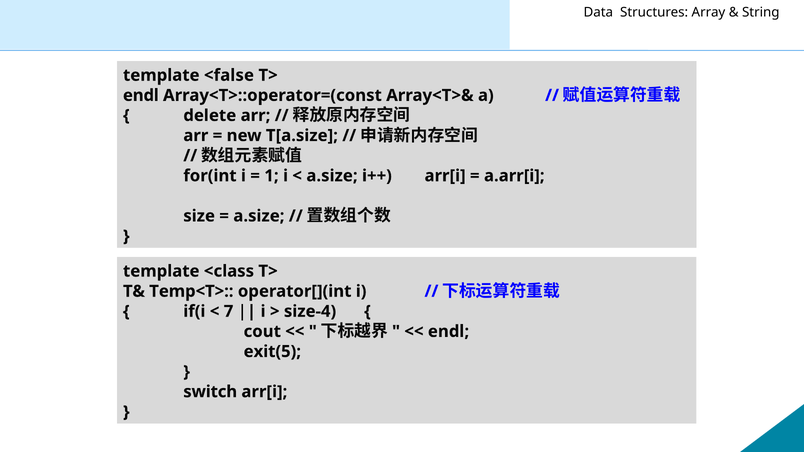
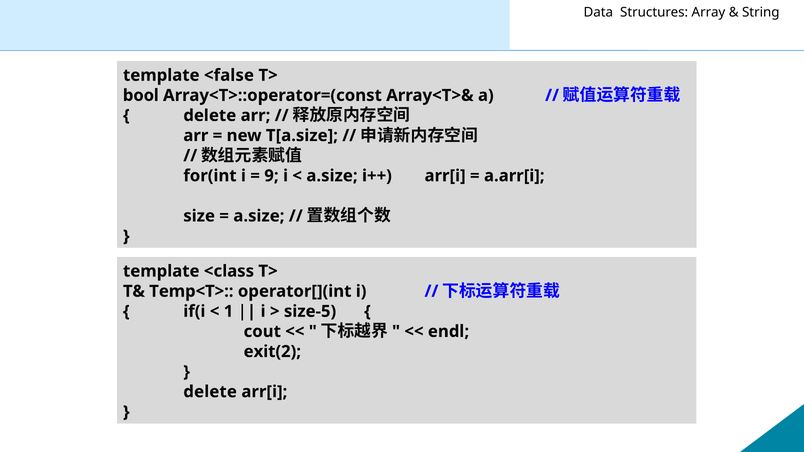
endl at (141, 95): endl -> bool
1: 1 -> 9
7: 7 -> 1
size-4: size-4 -> size-5
exit(5: exit(5 -> exit(2
switch at (210, 392): switch -> delete
